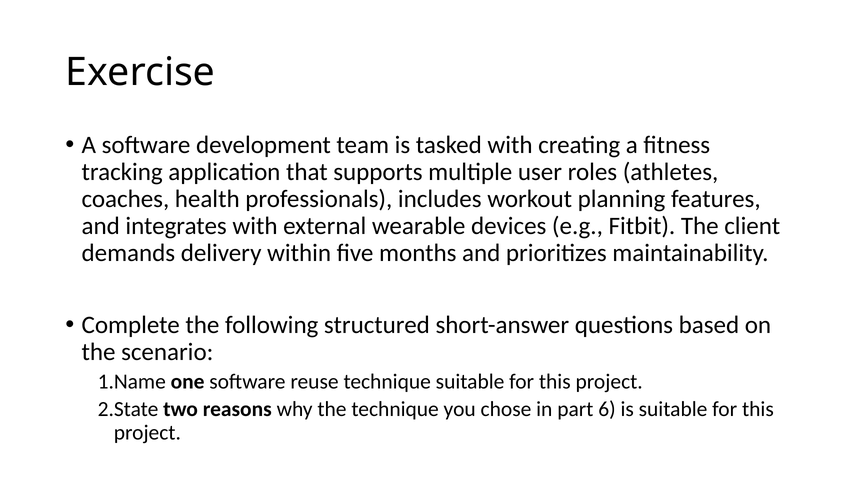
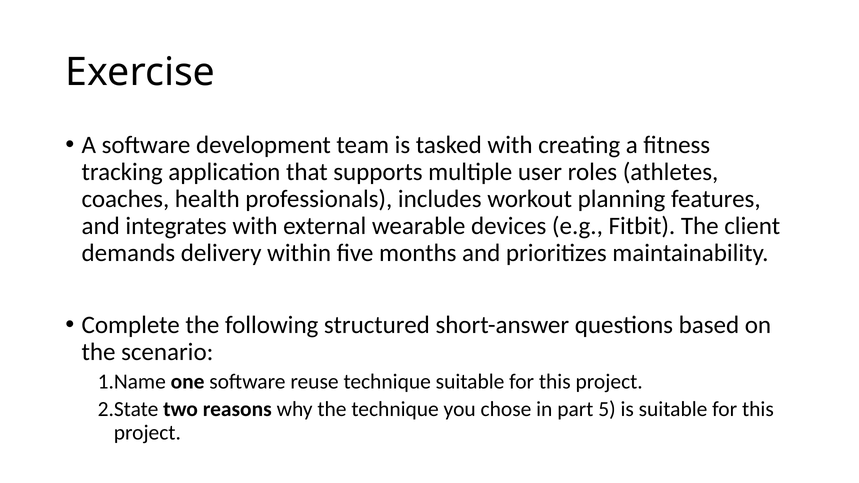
6: 6 -> 5
